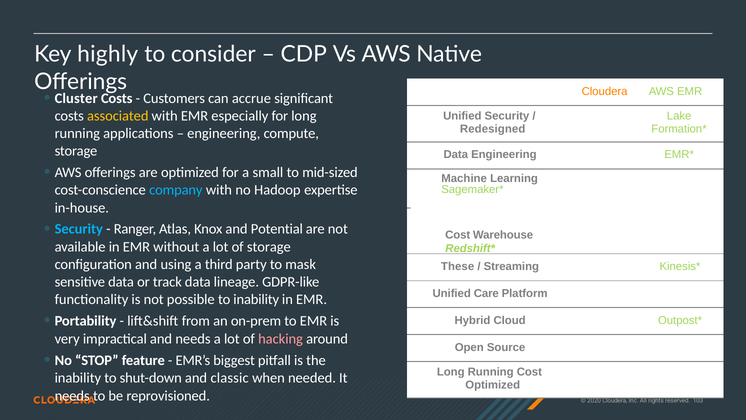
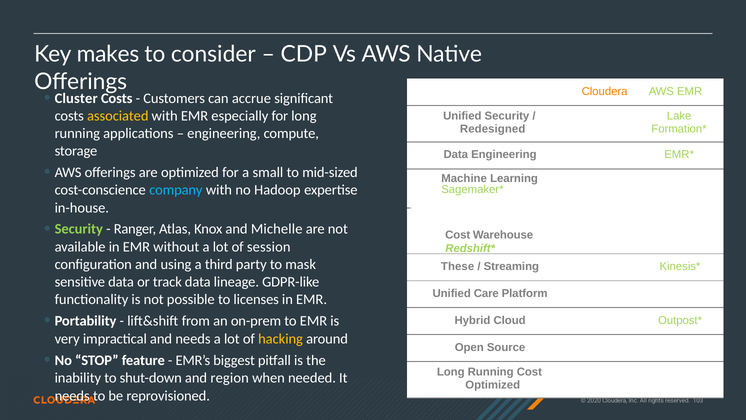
highly: highly -> makes
Security at (79, 229) colour: light blue -> light green
Potential: Potential -> Michelle
of storage: storage -> session
to inability: inability -> licenses
hacking colour: pink -> yellow
classic: classic -> region
